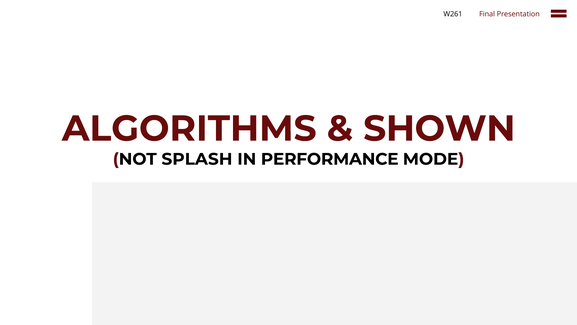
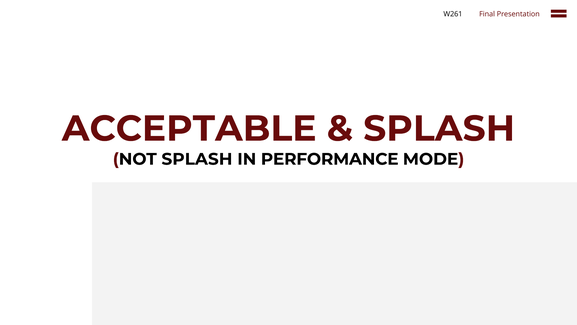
ALGORITHMS: ALGORITHMS -> ACCEPTABLE
SHOWN at (439, 129): SHOWN -> SPLASH
